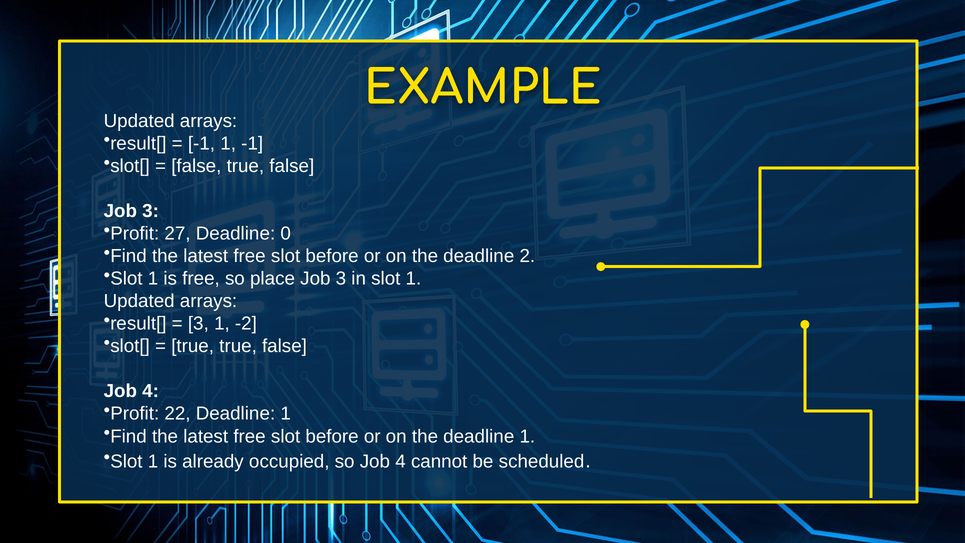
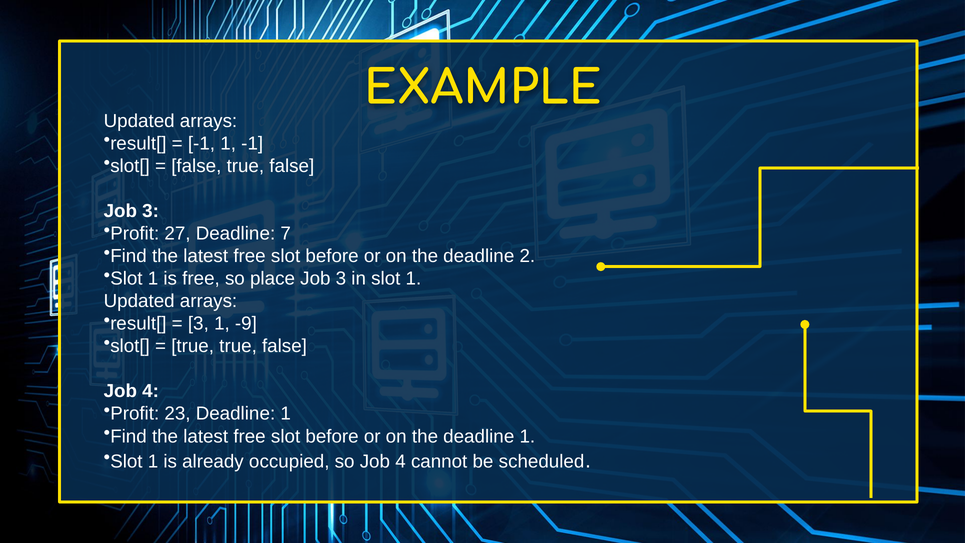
0: 0 -> 7
-2: -2 -> -9
22: 22 -> 23
